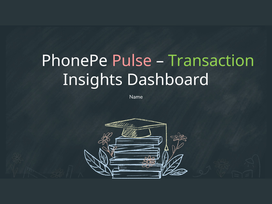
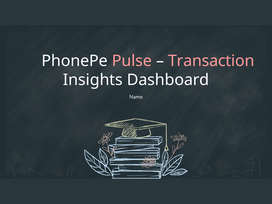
Transaction colour: light green -> pink
